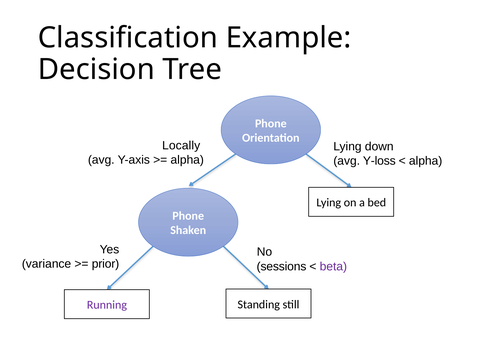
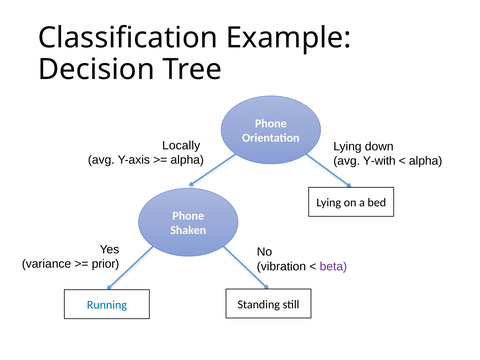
Y-loss: Y-loss -> Y-with
sessions: sessions -> vibration
Running colour: purple -> blue
